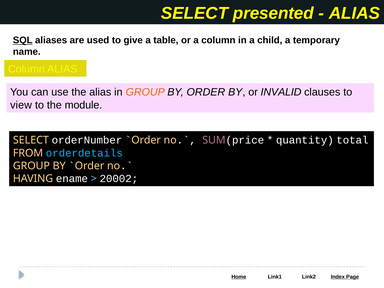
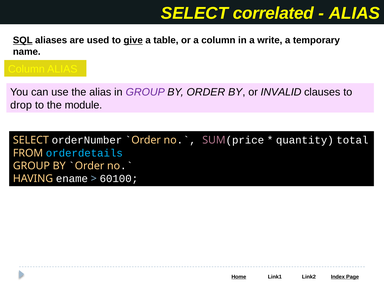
presented: presented -> correlated
give underline: none -> present
child: child -> write
GROUP at (145, 92) colour: orange -> purple
view: view -> drop
20002: 20002 -> 60100
